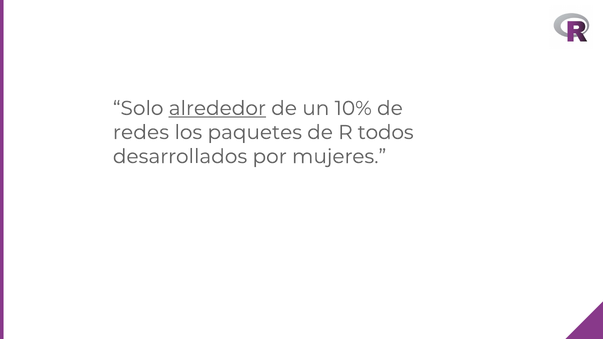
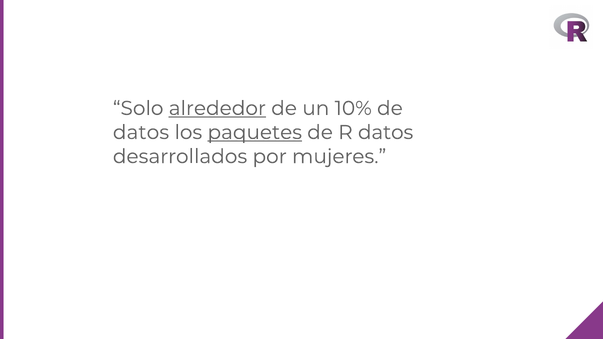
redes at (141, 132): redes -> datos
paquetes underline: none -> present
R todos: todos -> datos
